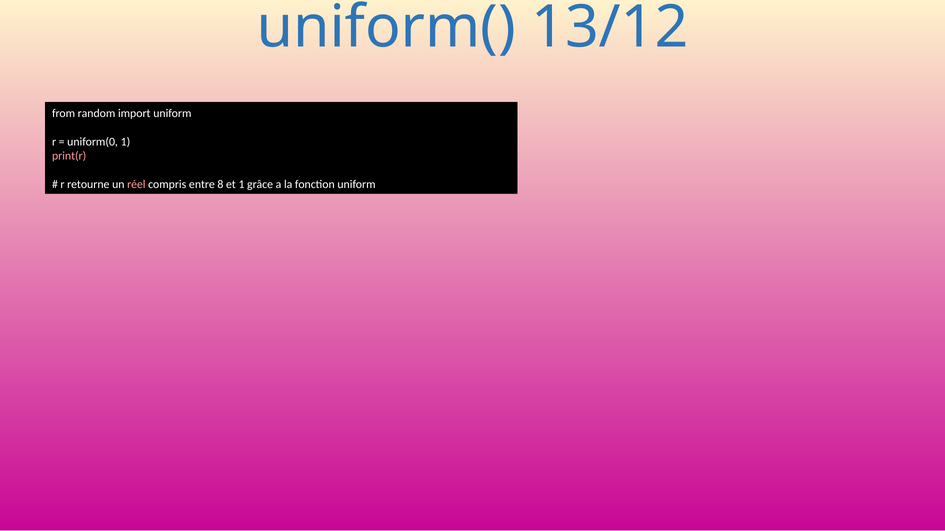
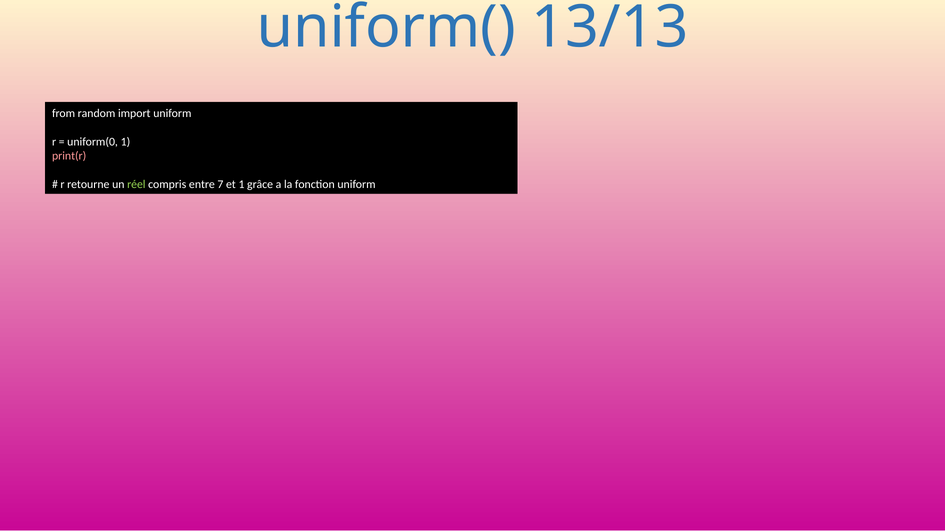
13/12: 13/12 -> 13/13
réel colour: pink -> light green
8: 8 -> 7
